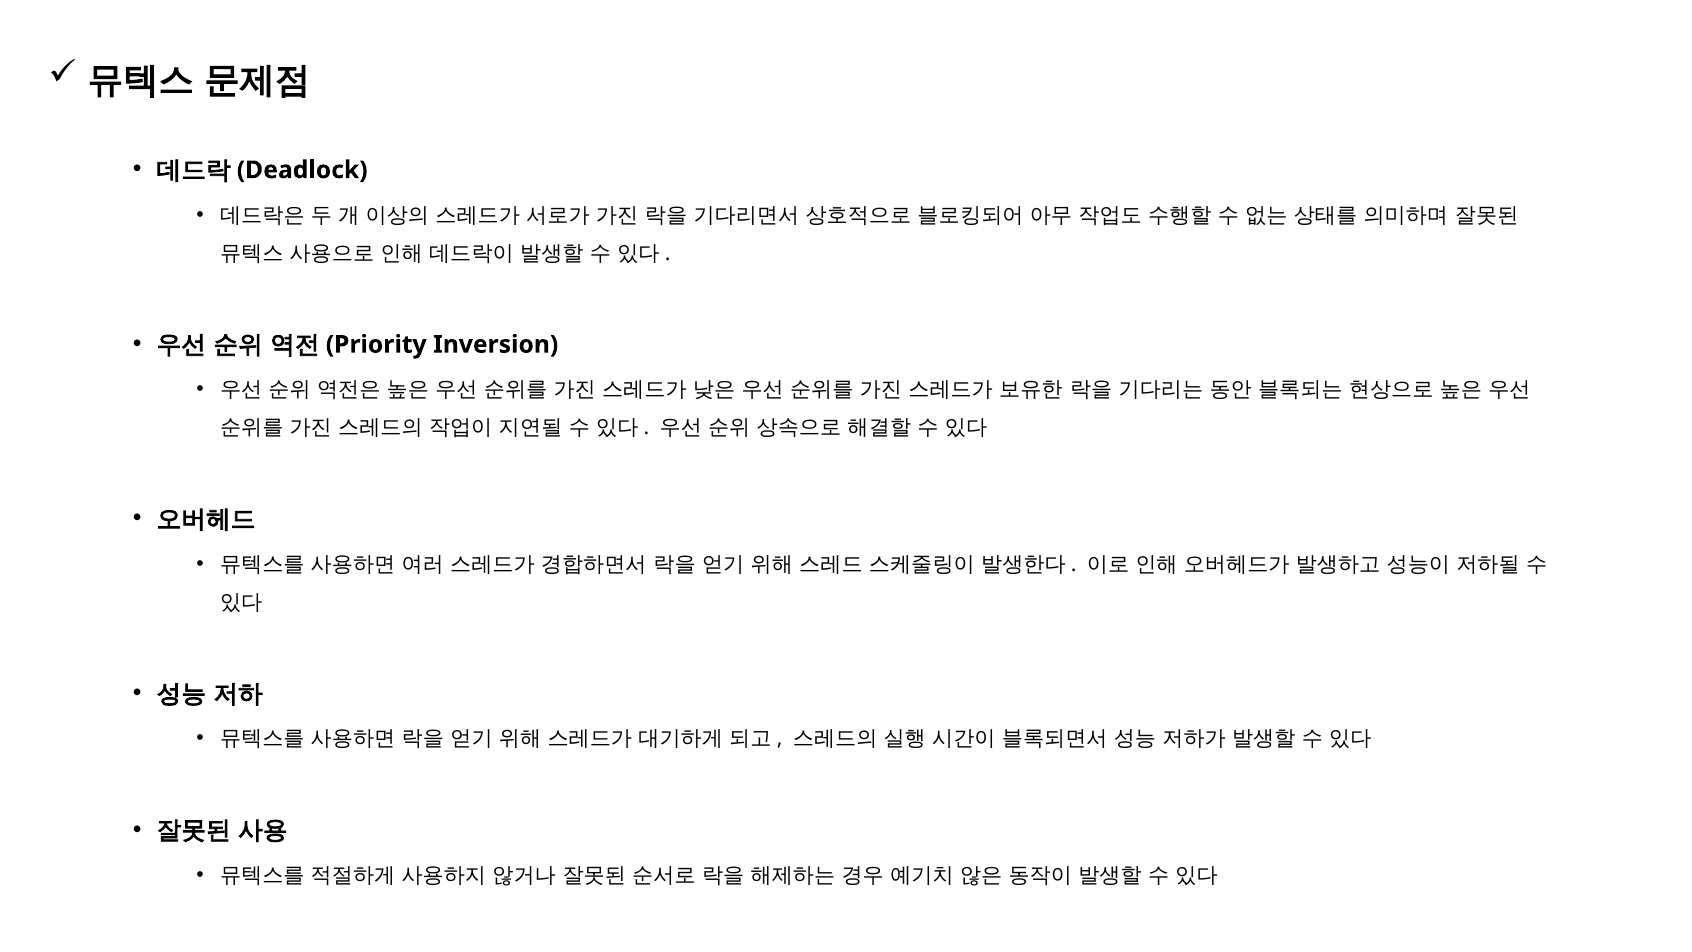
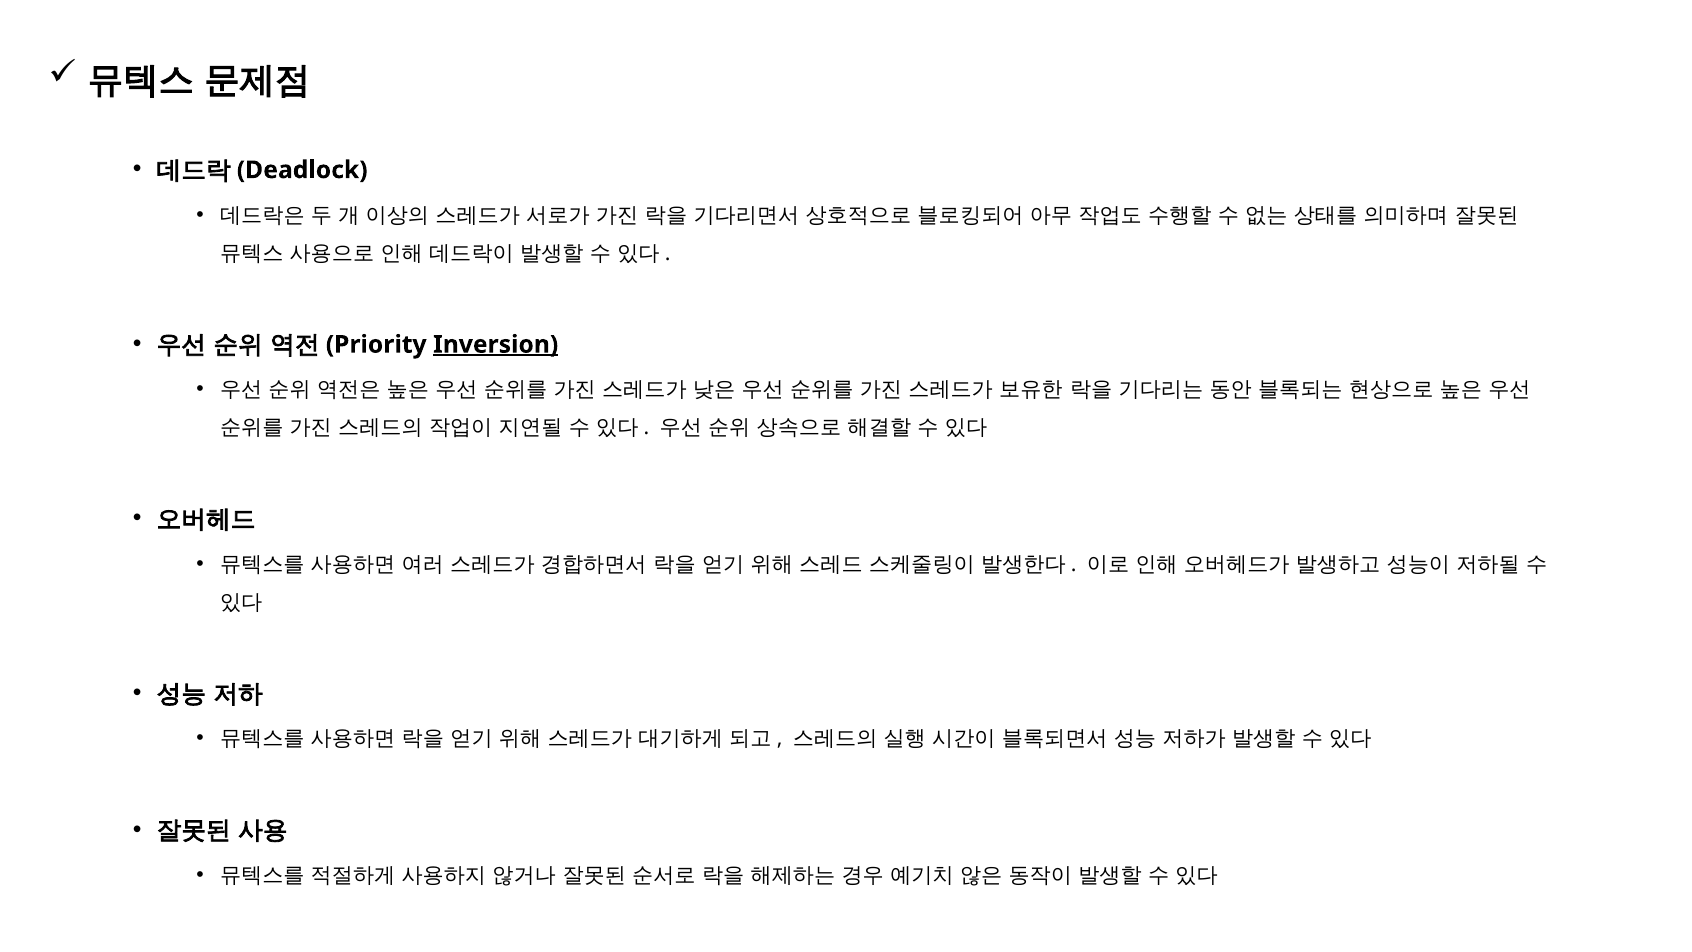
Inversion underline: none -> present
